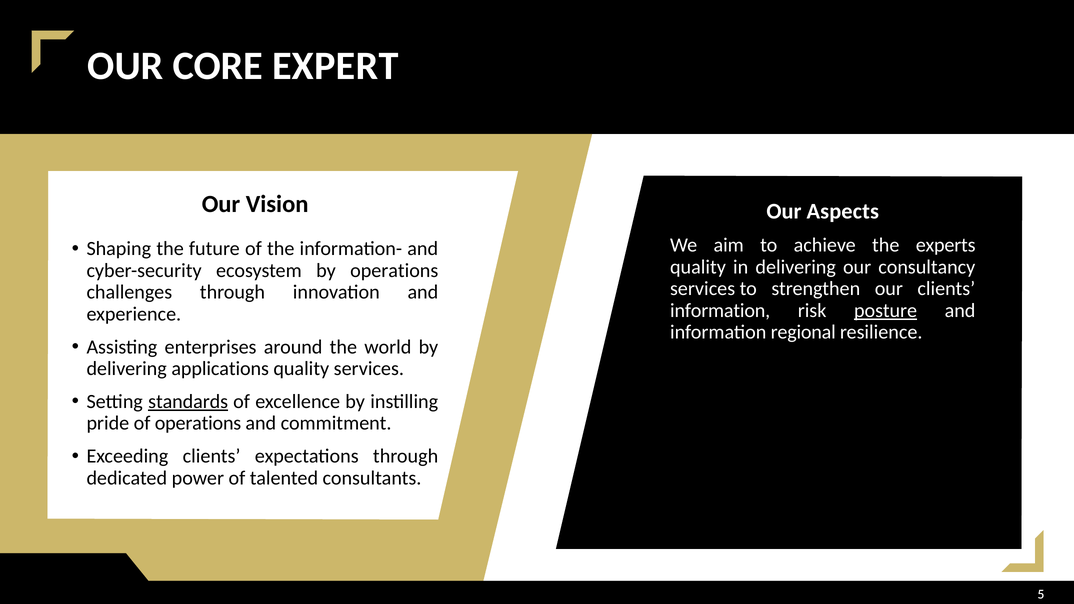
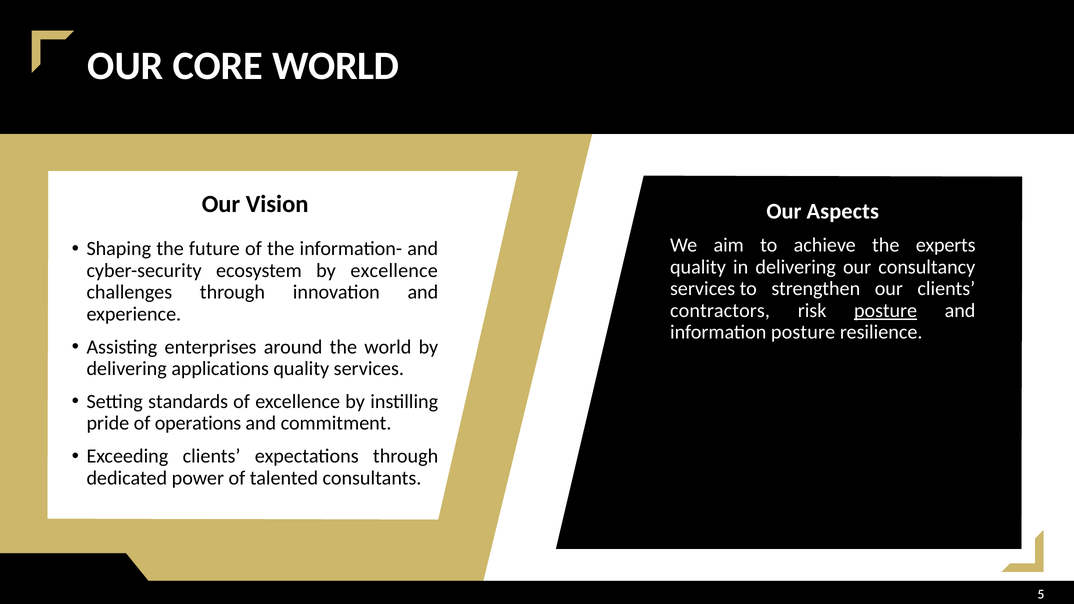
CORE EXPERT: EXPERT -> WORLD
by operations: operations -> excellence
information at (720, 311): information -> contractors
information regional: regional -> posture
standards underline: present -> none
